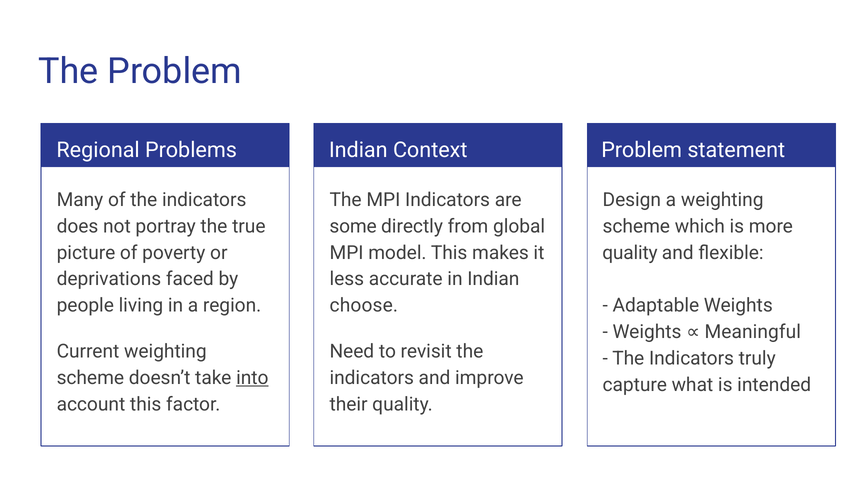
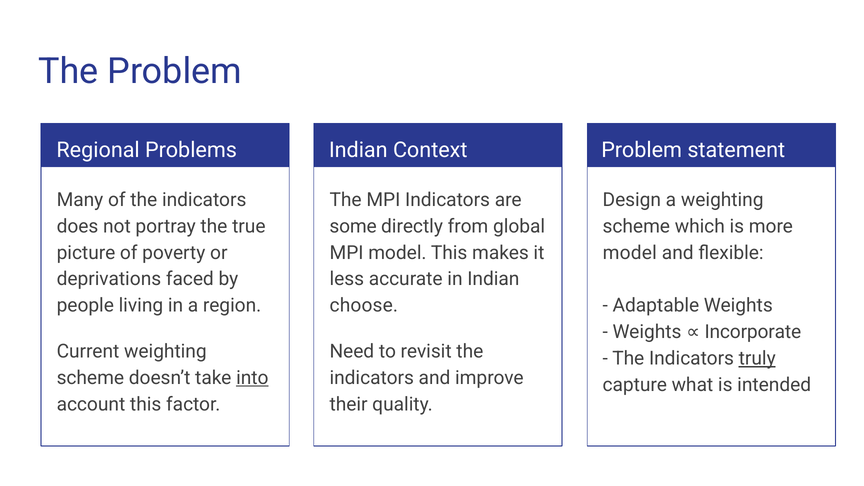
quality at (630, 253): quality -> model
Meaningful: Meaningful -> Incorporate
truly underline: none -> present
